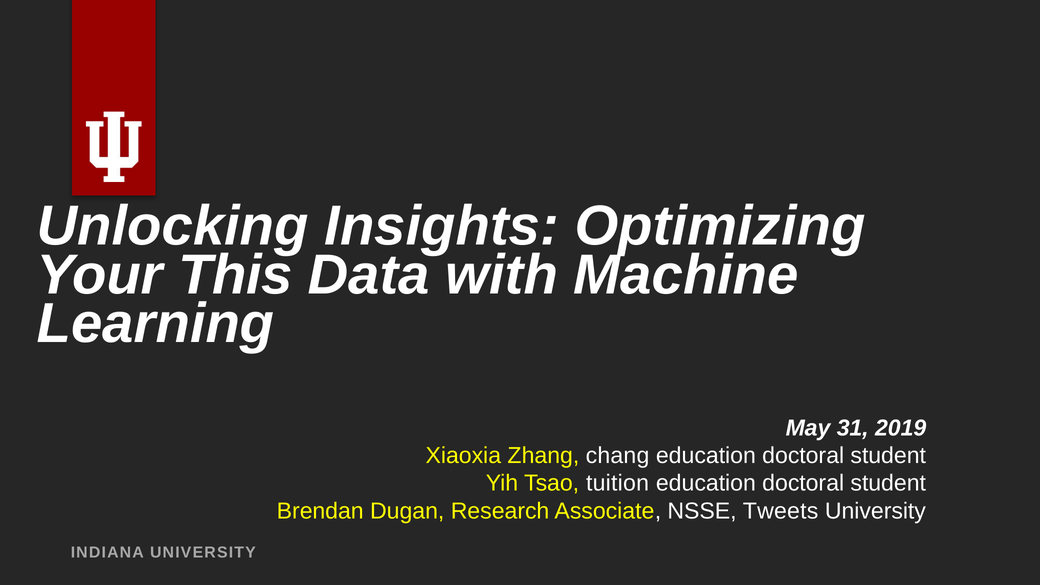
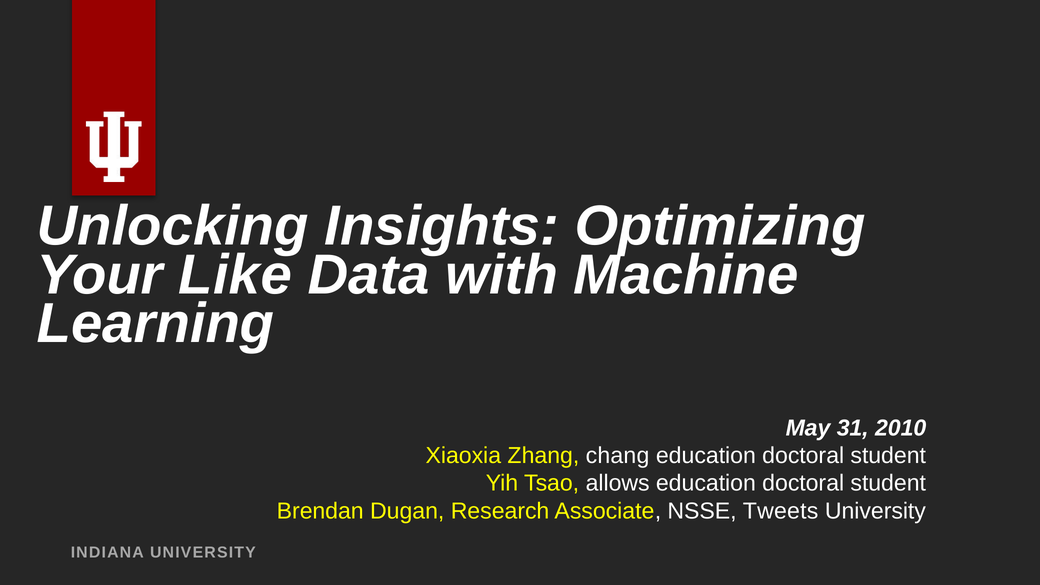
This: This -> Like
2019: 2019 -> 2010
tuition: tuition -> allows
